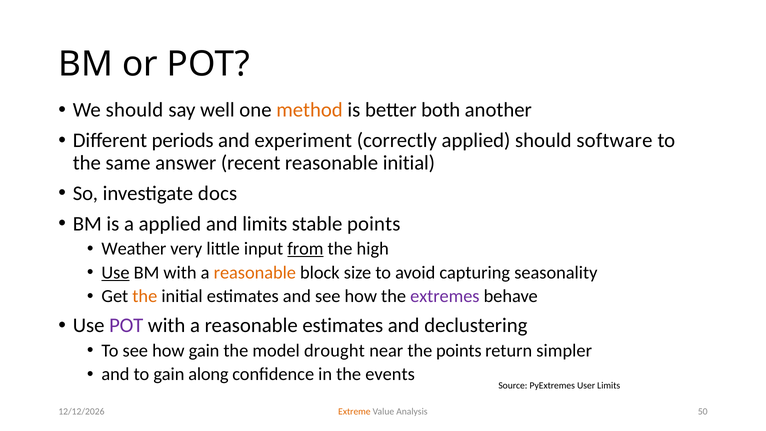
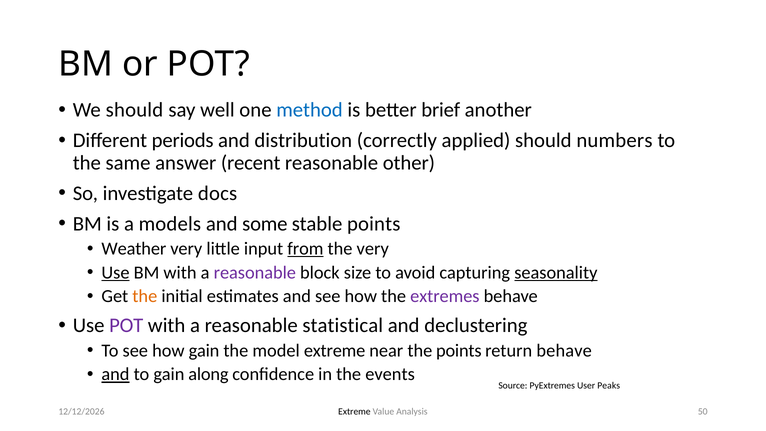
method colour: orange -> blue
both: both -> brief
experiment: experiment -> distribution
software: software -> numbers
reasonable initial: initial -> other
a applied: applied -> models
and limits: limits -> some
the high: high -> very
reasonable at (255, 272) colour: orange -> purple
seasonality underline: none -> present
reasonable estimates: estimates -> statistical
model drought: drought -> extreme
return simpler: simpler -> behave
and at (115, 374) underline: none -> present
User Limits: Limits -> Peaks
Extreme at (354, 411) colour: orange -> black
